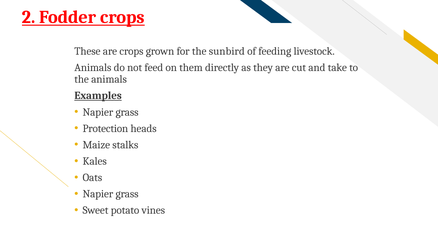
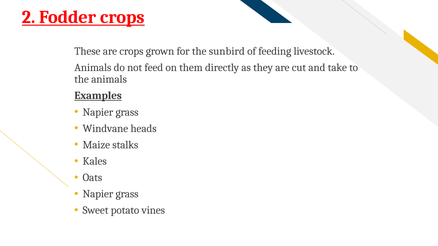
Protection: Protection -> Windvane
